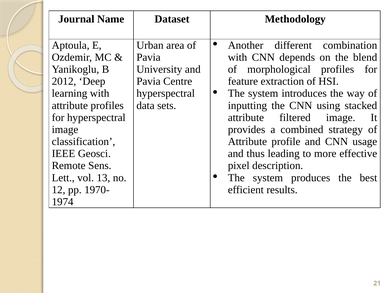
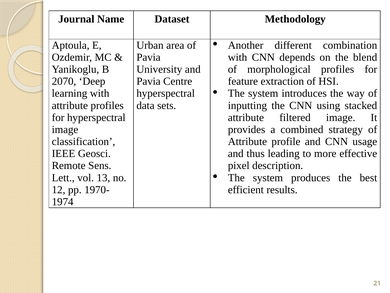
2012: 2012 -> 2070
